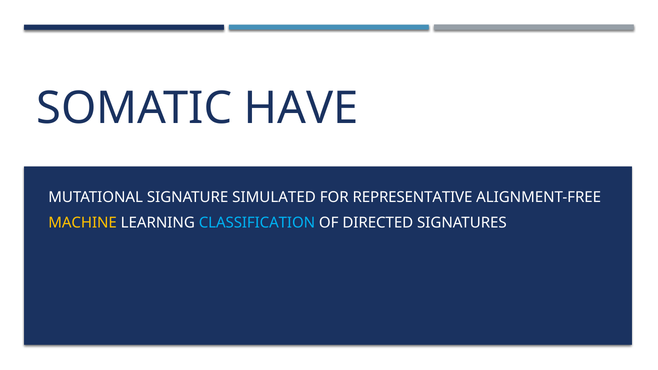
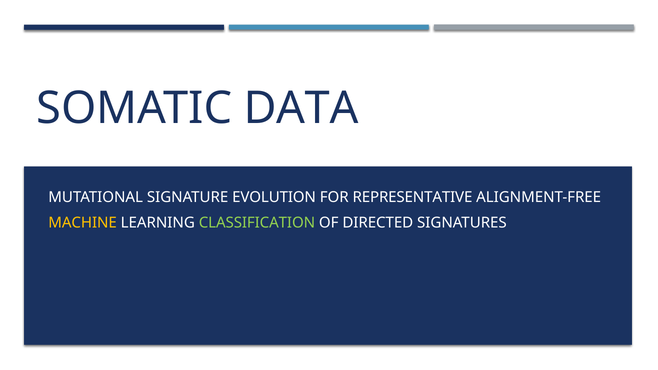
HAVE: HAVE -> DATA
SIMULATED: SIMULATED -> EVOLUTION
CLASSIFICATION colour: light blue -> light green
